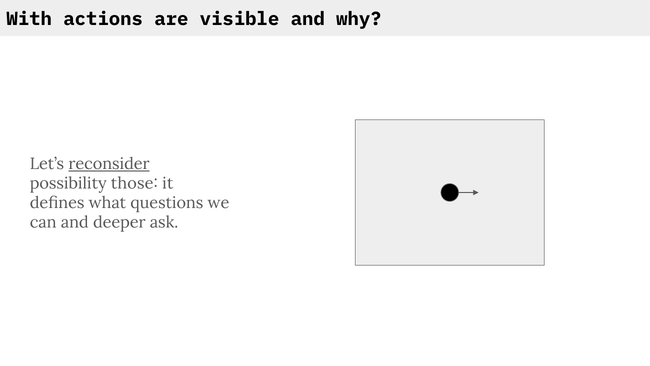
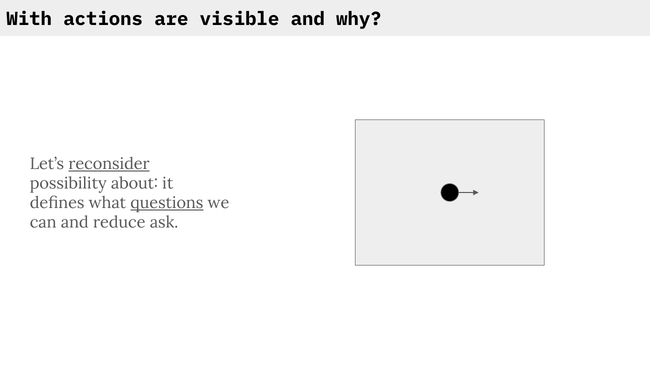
those: those -> about
questions underline: none -> present
deeper: deeper -> reduce
